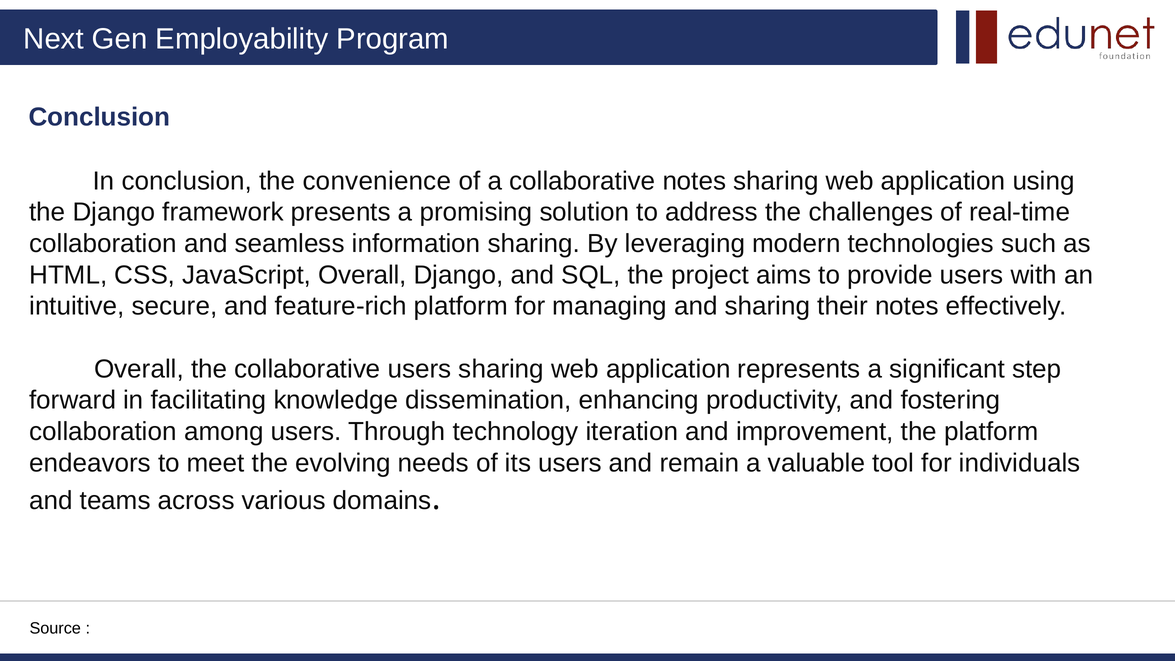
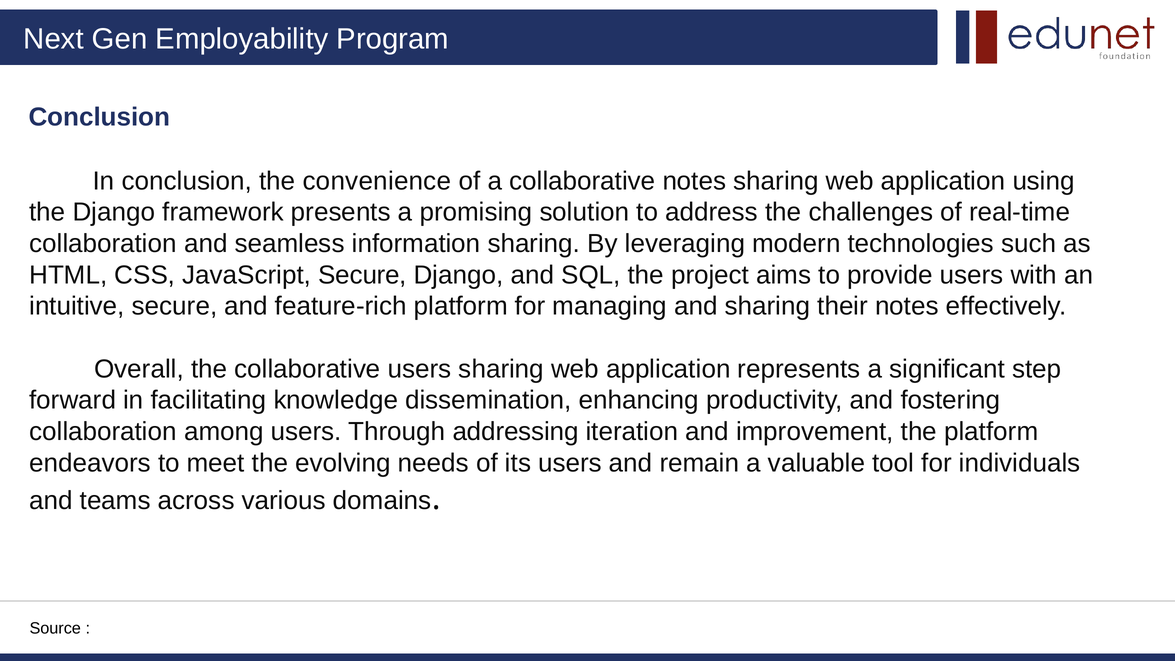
JavaScript Overall: Overall -> Secure
technology: technology -> addressing
